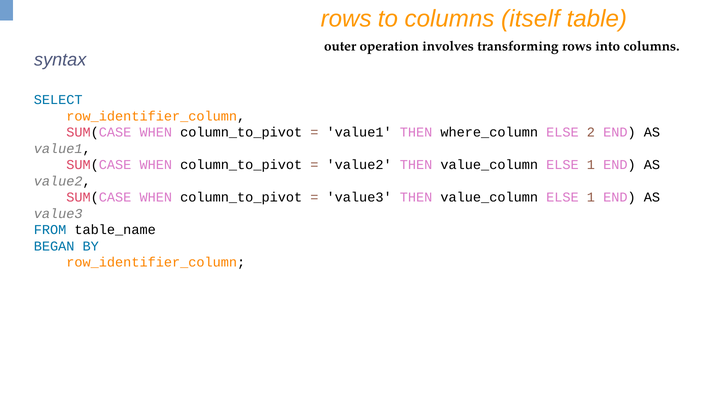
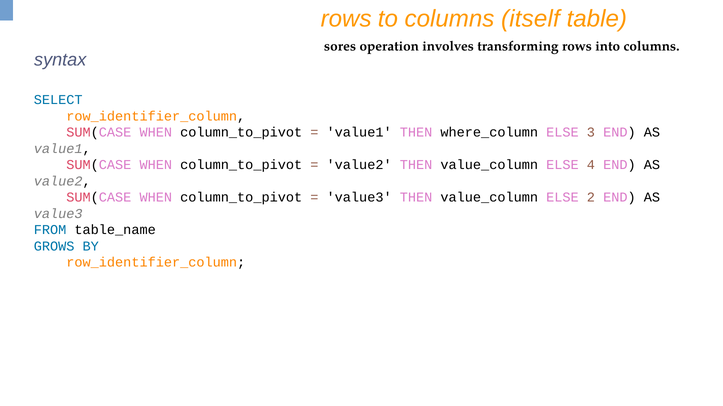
outer: outer -> sores
2: 2 -> 3
1 at (591, 165): 1 -> 4
1 at (591, 198): 1 -> 2
BEGAN: BEGAN -> GROWS
